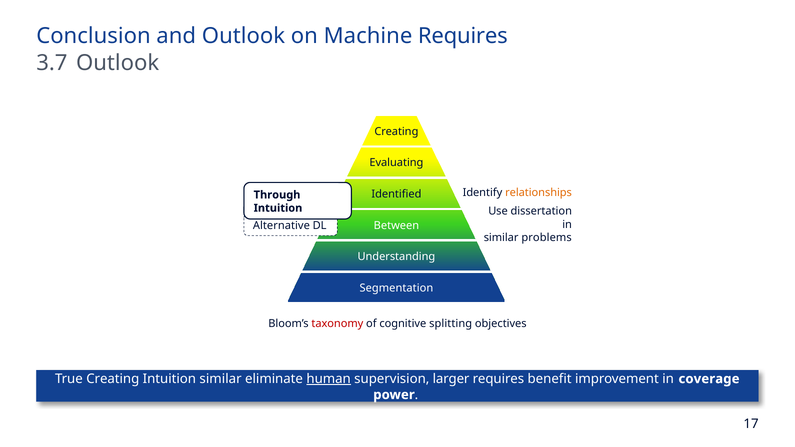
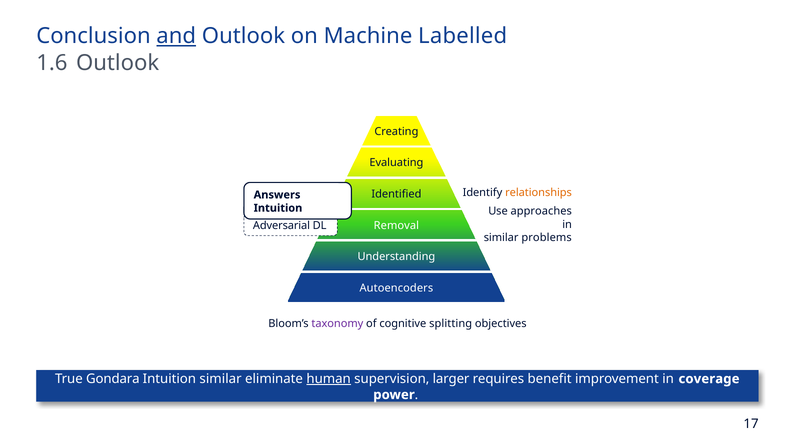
and underline: none -> present
Machine Requires: Requires -> Labelled
3.7: 3.7 -> 1.6
Through: Through -> Answers
dissertation: dissertation -> approaches
Alternative: Alternative -> Adversarial
Between: Between -> Removal
Segmentation: Segmentation -> Autoencoders
taxonomy colour: red -> purple
True Creating: Creating -> Gondara
